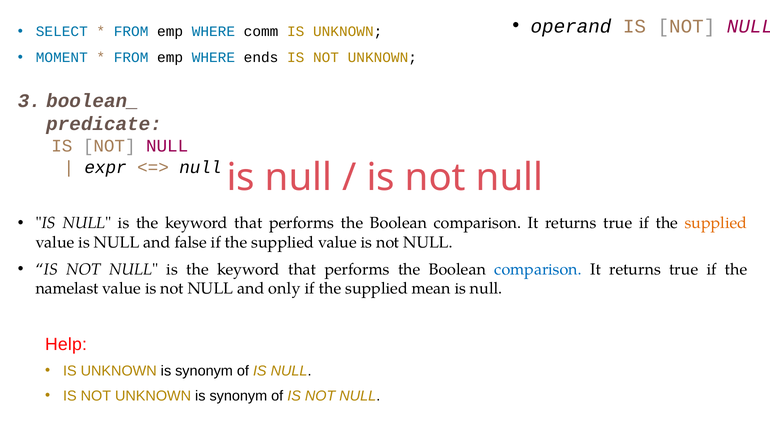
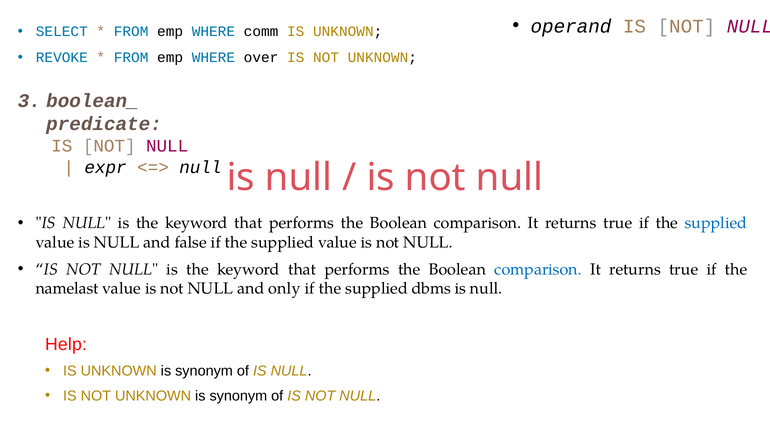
MOMENT: MOMENT -> REVOKE
ends: ends -> over
supplied at (716, 223) colour: orange -> blue
mean: mean -> dbms
